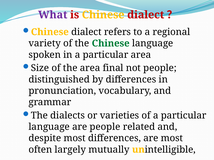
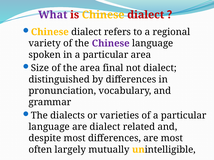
Chinese at (111, 43) colour: green -> purple
not people: people -> dialect
are people: people -> dialect
